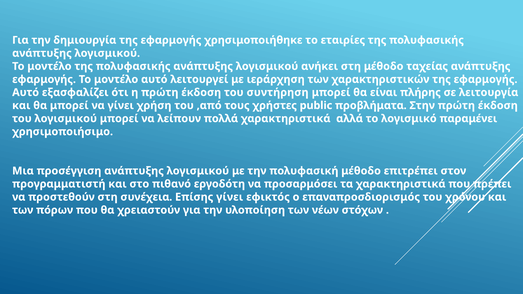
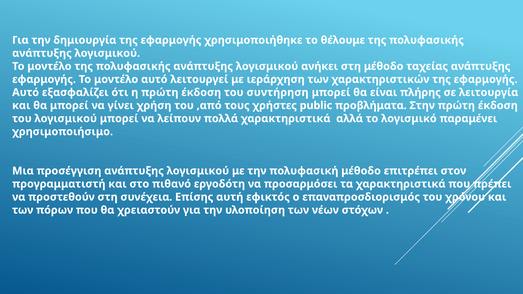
εταιρίες: εταιρίες -> θέλουμε
Επίσης γίνει: γίνει -> αυτή
